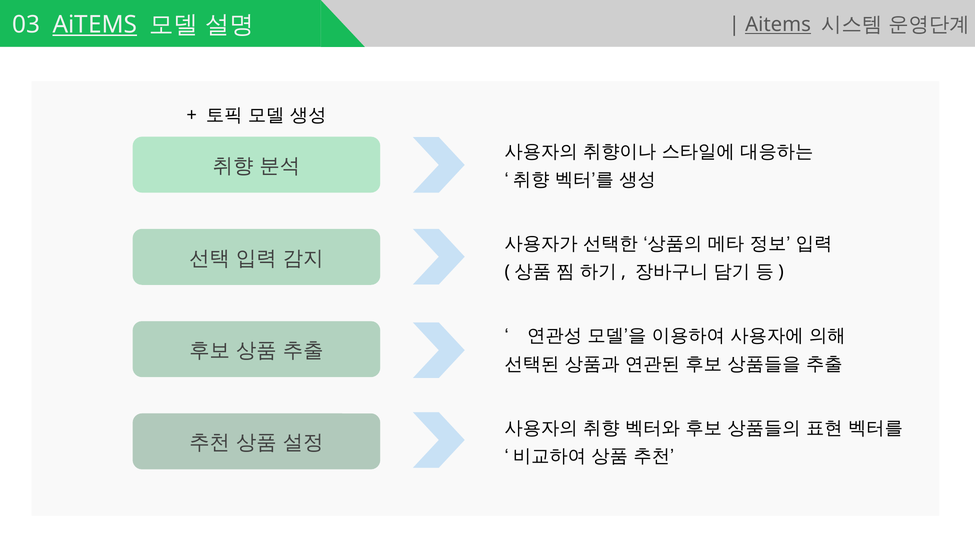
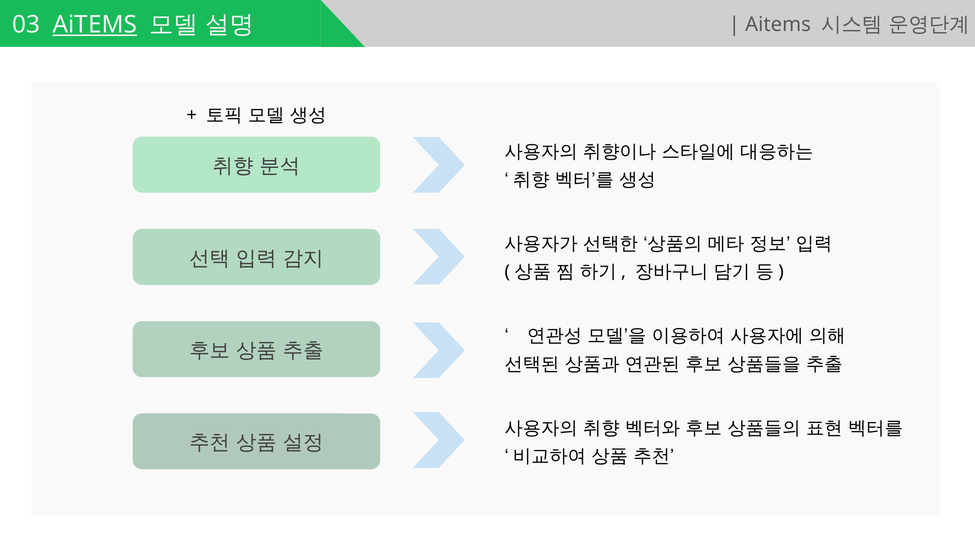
Aitems at (778, 25) underline: present -> none
